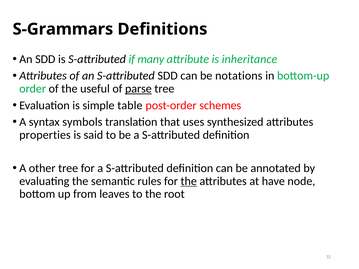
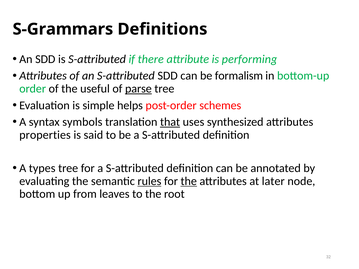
many: many -> there
inheritance: inheritance -> performing
notations: notations -> formalism
table: table -> helps
that underline: none -> present
other: other -> types
rules underline: none -> present
have: have -> later
